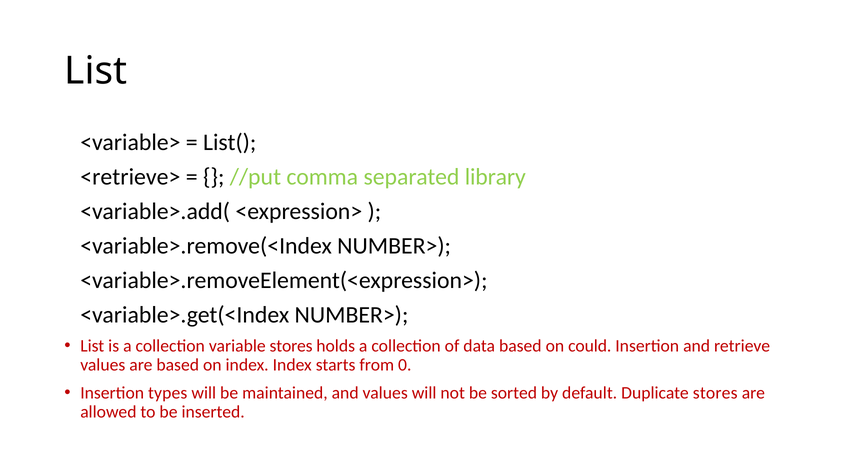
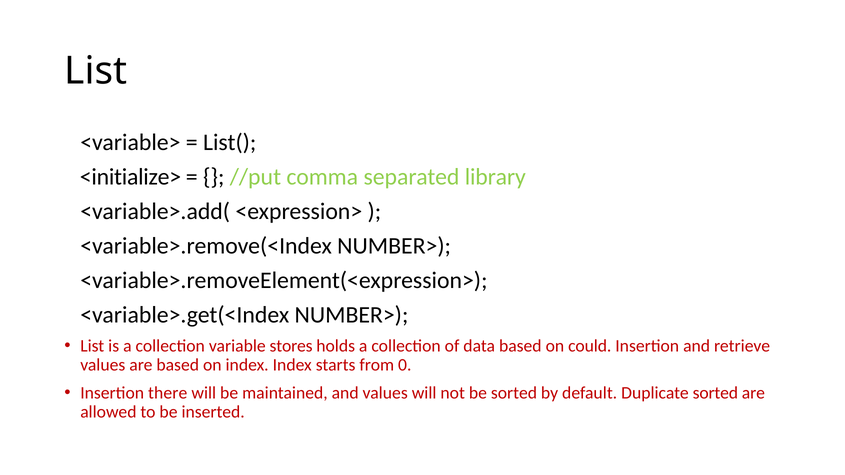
<retrieve>: <retrieve> -> <initialize>
types: types -> there
Duplicate stores: stores -> sorted
